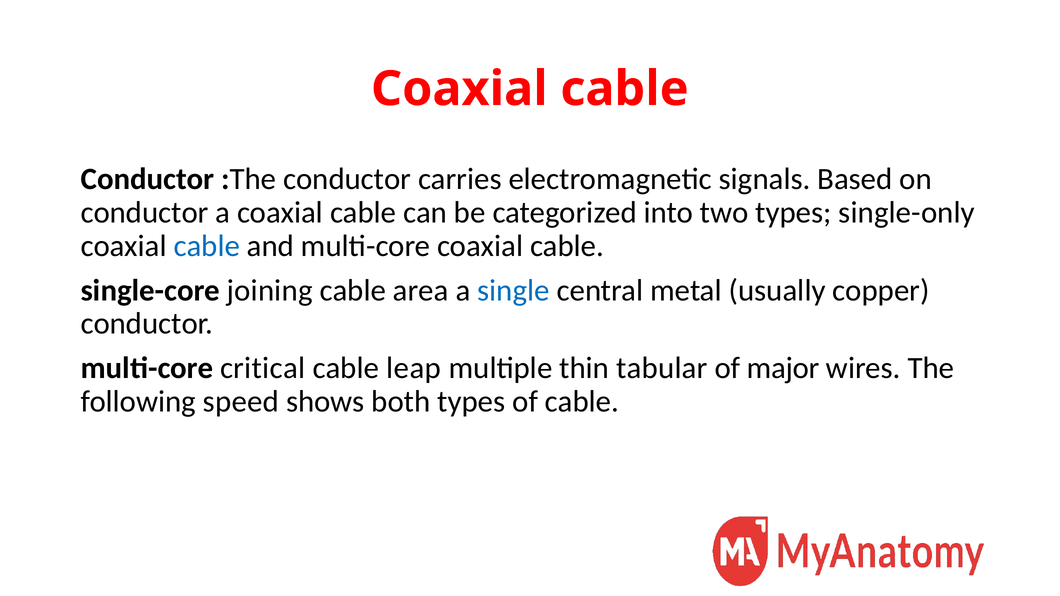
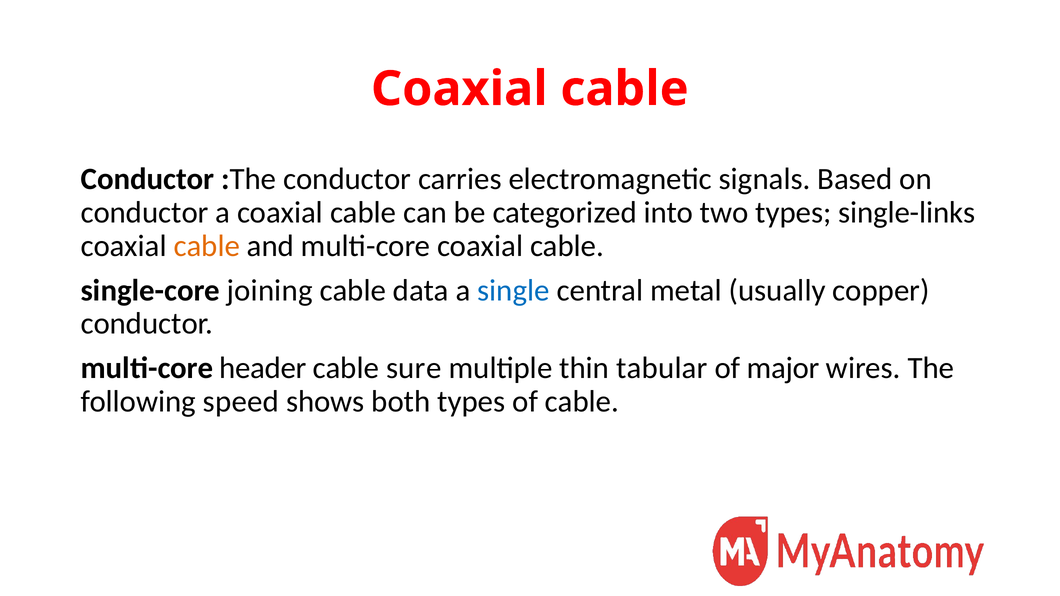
single-only: single-only -> single-links
cable at (207, 246) colour: blue -> orange
area: area -> data
critical: critical -> header
leap: leap -> sure
